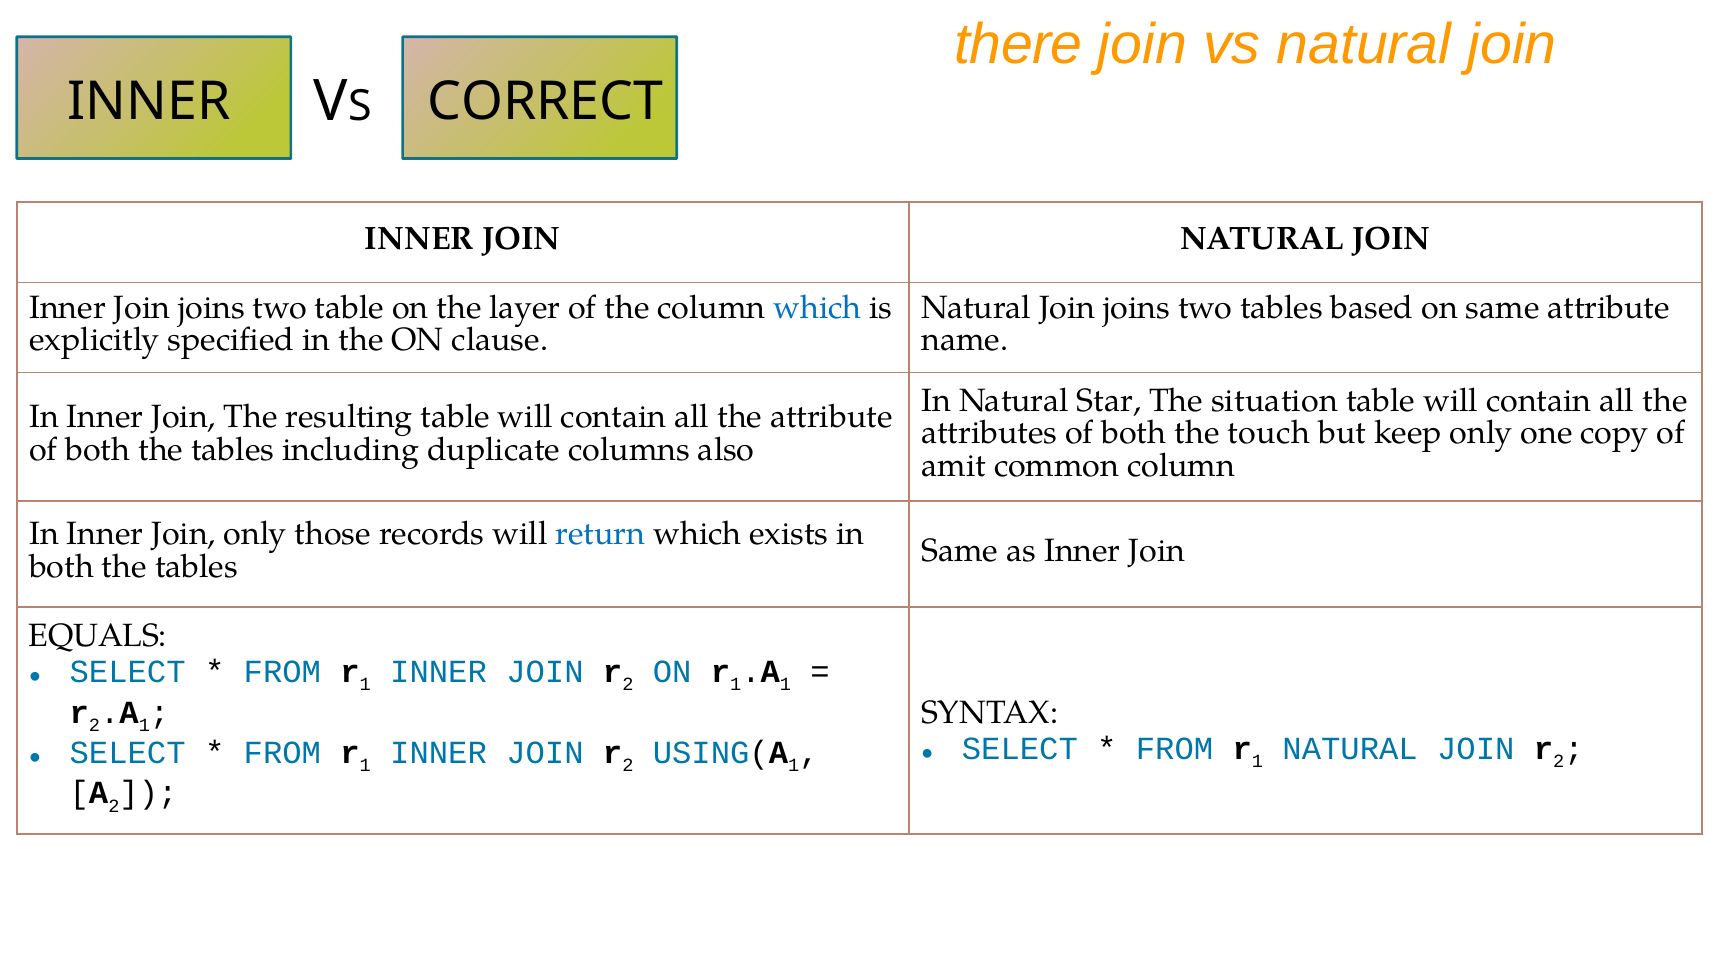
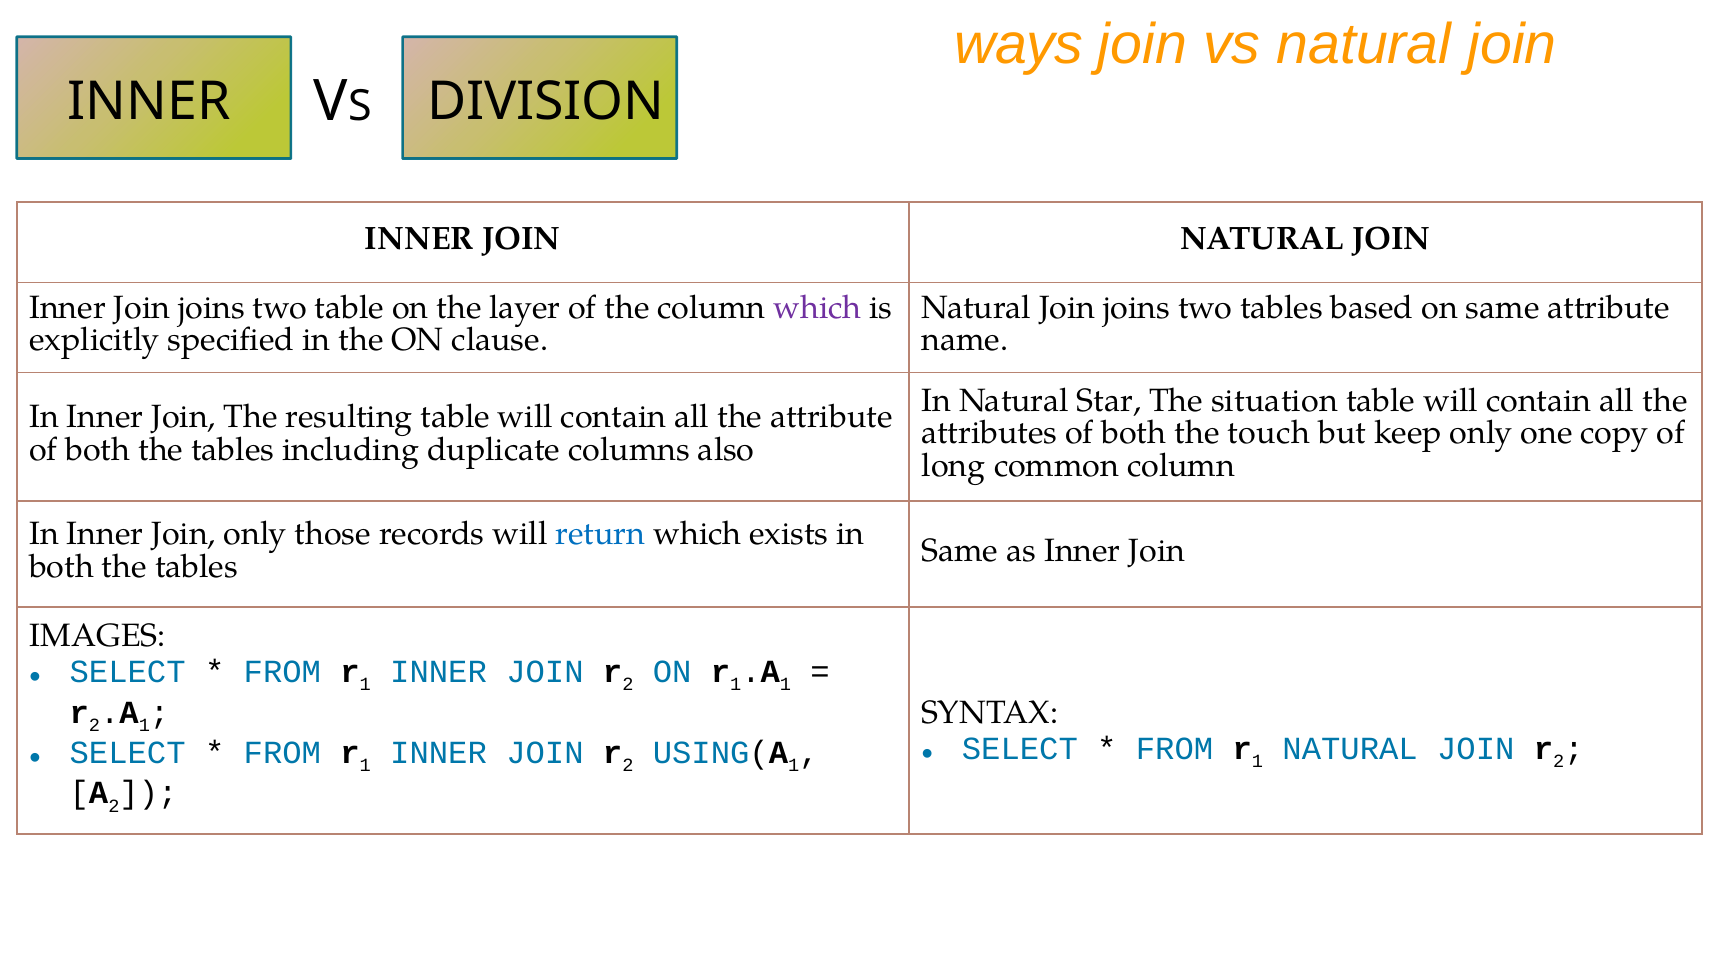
there: there -> ways
CORRECT: CORRECT -> DIVISION
which at (818, 308) colour: blue -> purple
amit: amit -> long
EQUALS: EQUALS -> IMAGES
